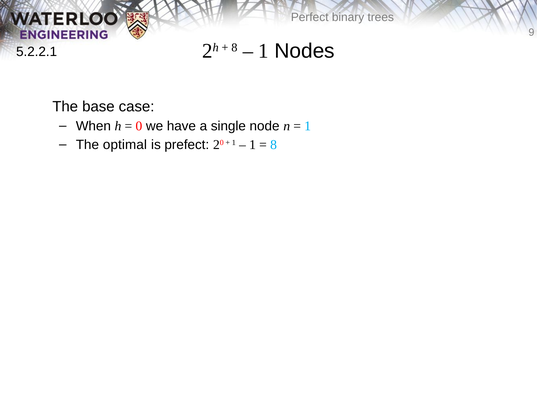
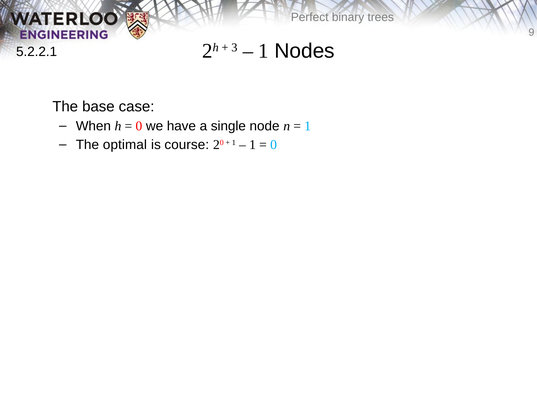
8 at (234, 48): 8 -> 3
prefect: prefect -> course
8 at (274, 145): 8 -> 0
